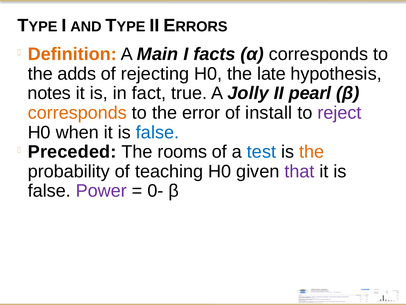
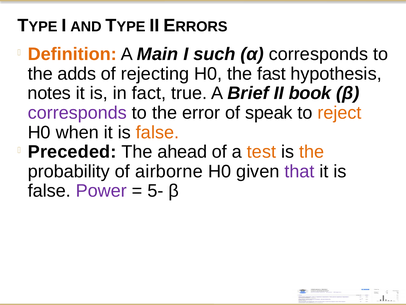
facts: facts -> such
late: late -> fast
Jolly: Jolly -> Brief
pearl: pearl -> book
corresponds at (77, 113) colour: orange -> purple
install: install -> speak
reject colour: purple -> orange
false at (158, 132) colour: blue -> orange
rooms: rooms -> ahead
test colour: blue -> orange
teaching: teaching -> airborne
0-: 0- -> 5-
